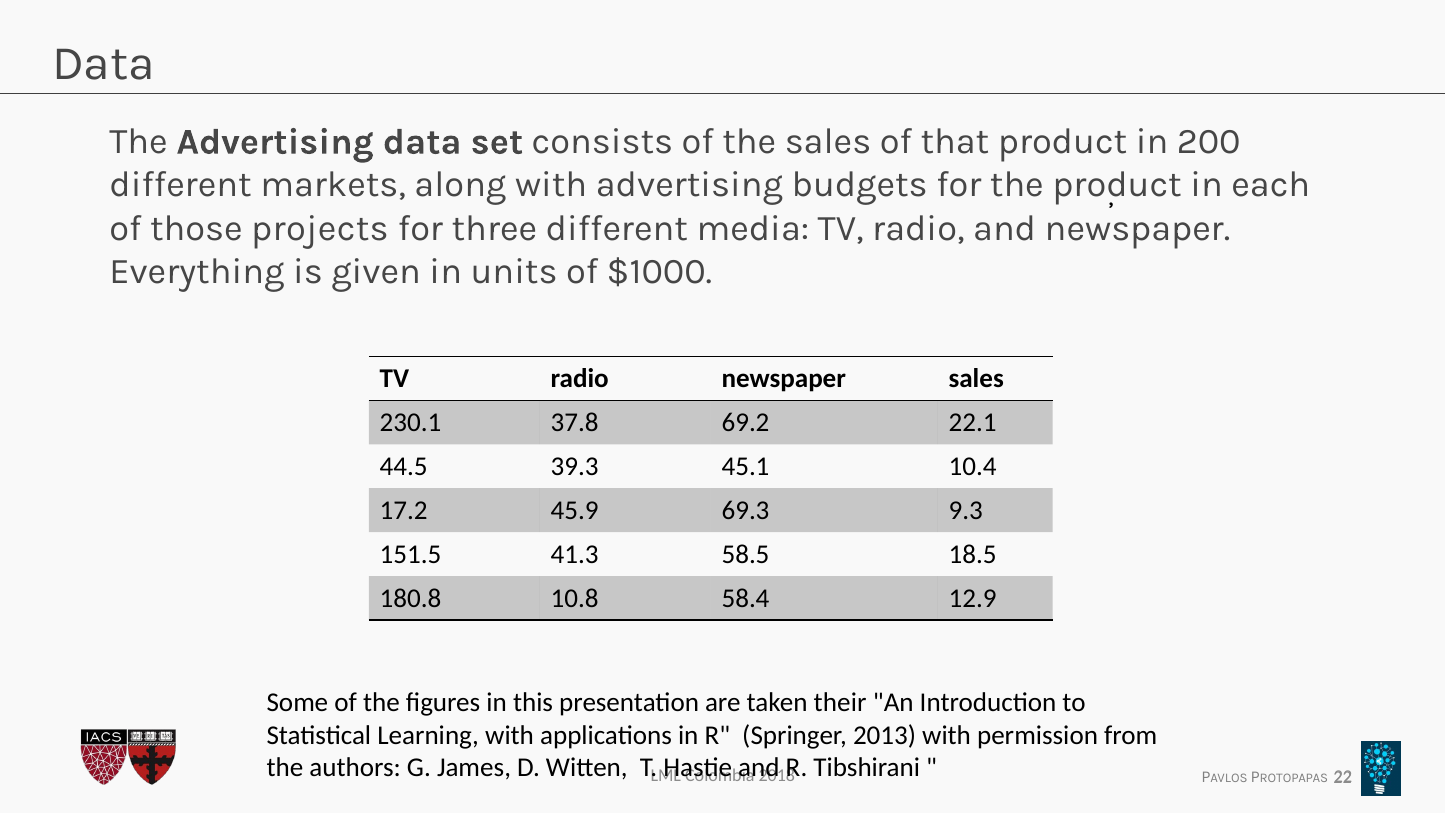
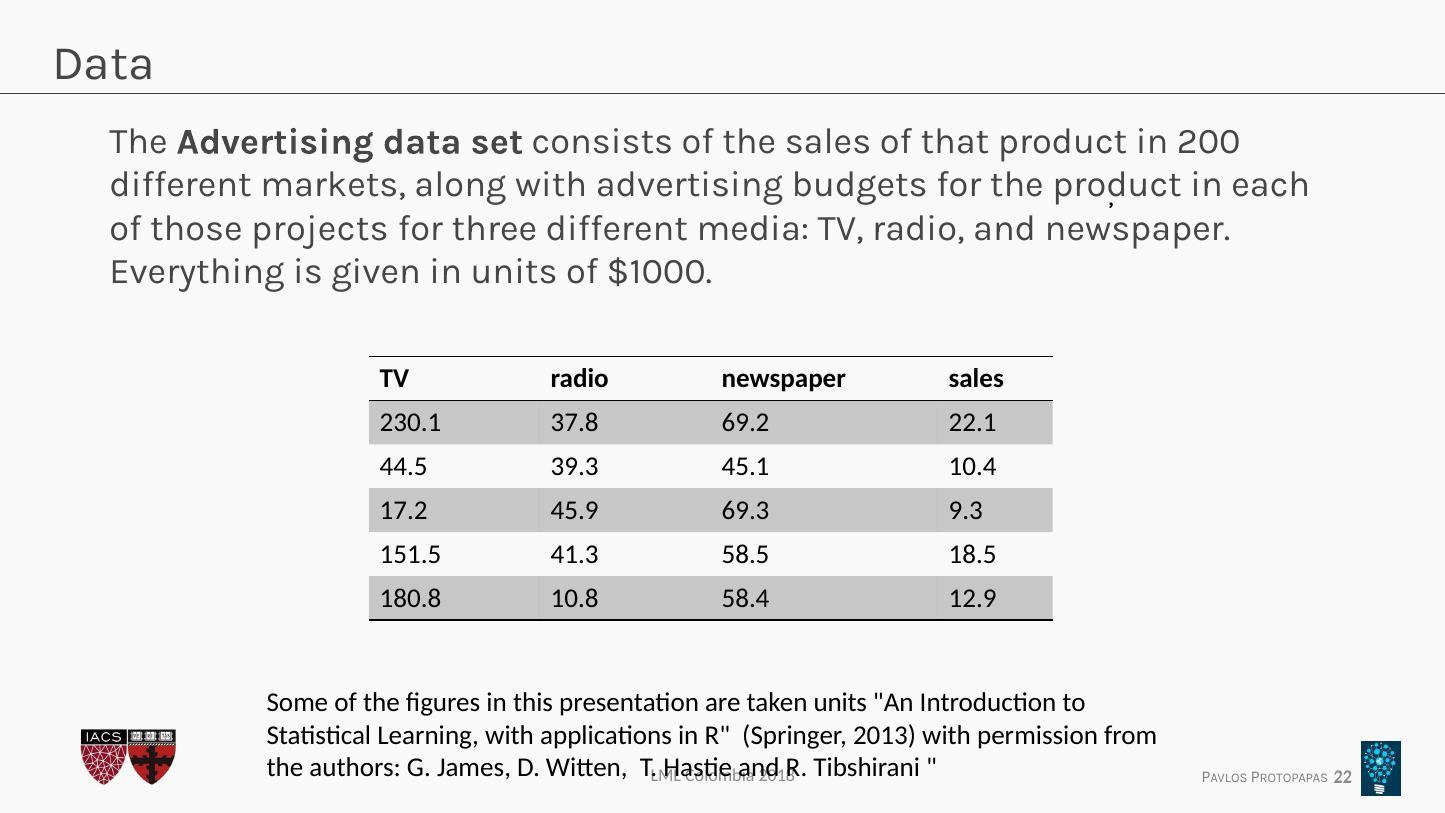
taken their: their -> units
